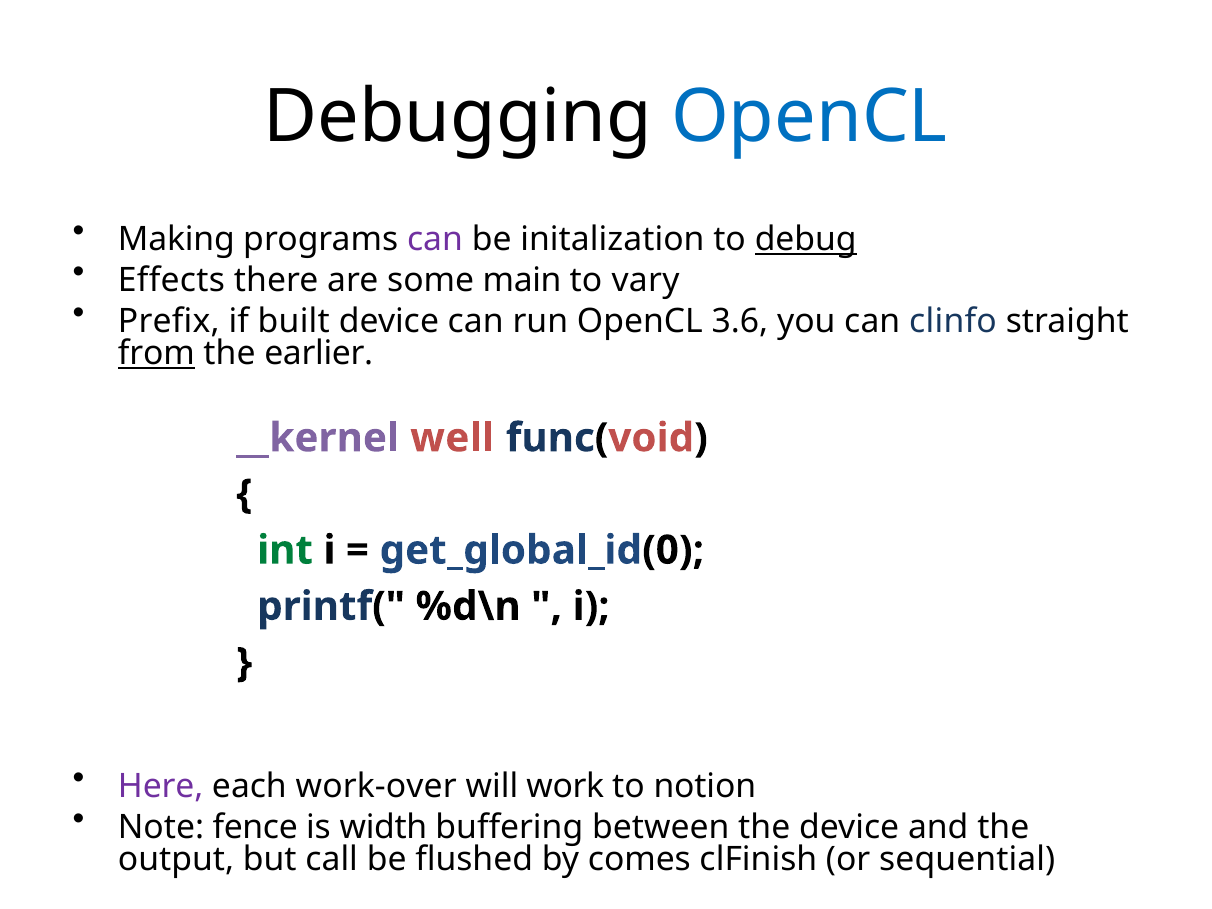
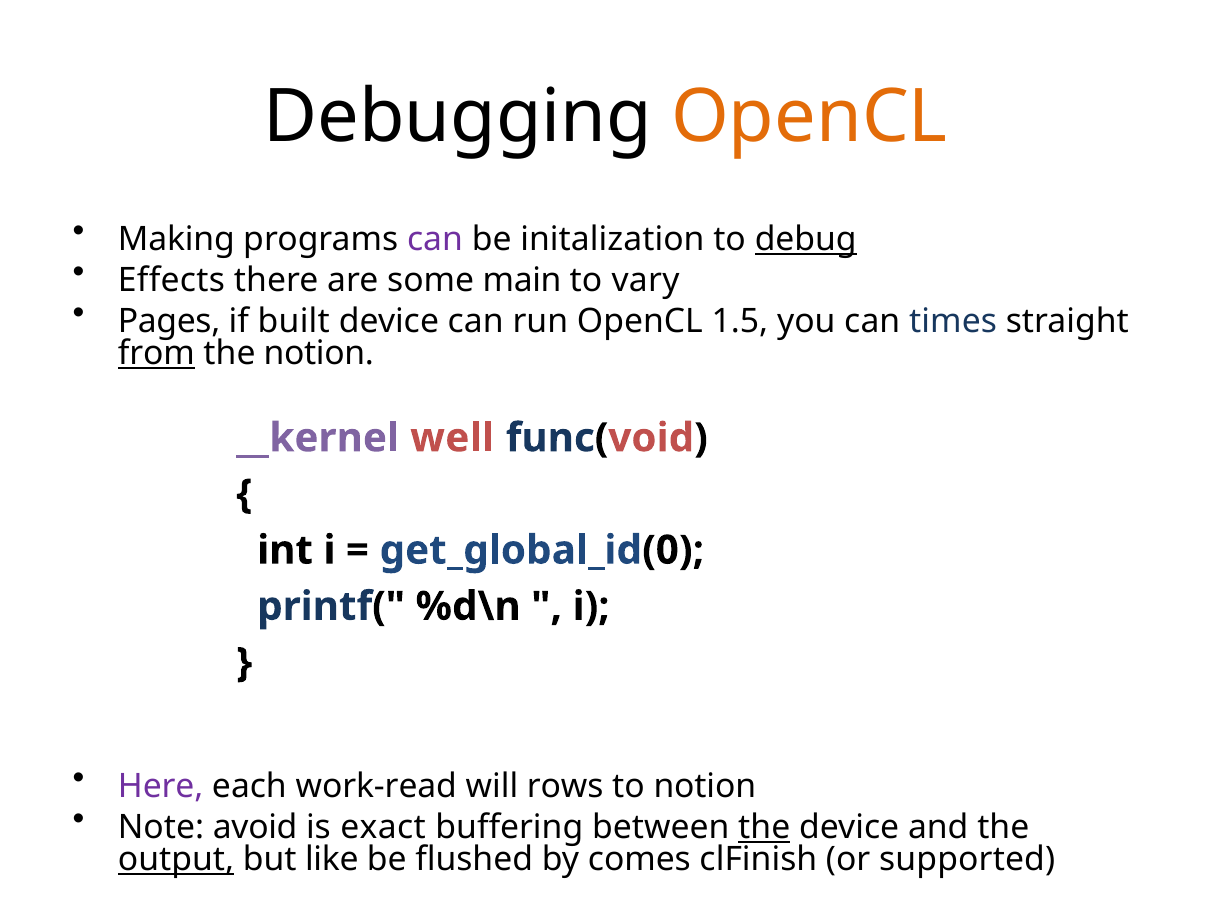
OpenCL at (809, 117) colour: blue -> orange
Prefix: Prefix -> Pages
3.6: 3.6 -> 1.5
clinfo: clinfo -> times
the earlier: earlier -> notion
int colour: green -> black
work-over: work-over -> work-read
work: work -> rows
fence: fence -> avoid
width: width -> exact
the at (764, 827) underline: none -> present
output underline: none -> present
call: call -> like
sequential: sequential -> supported
